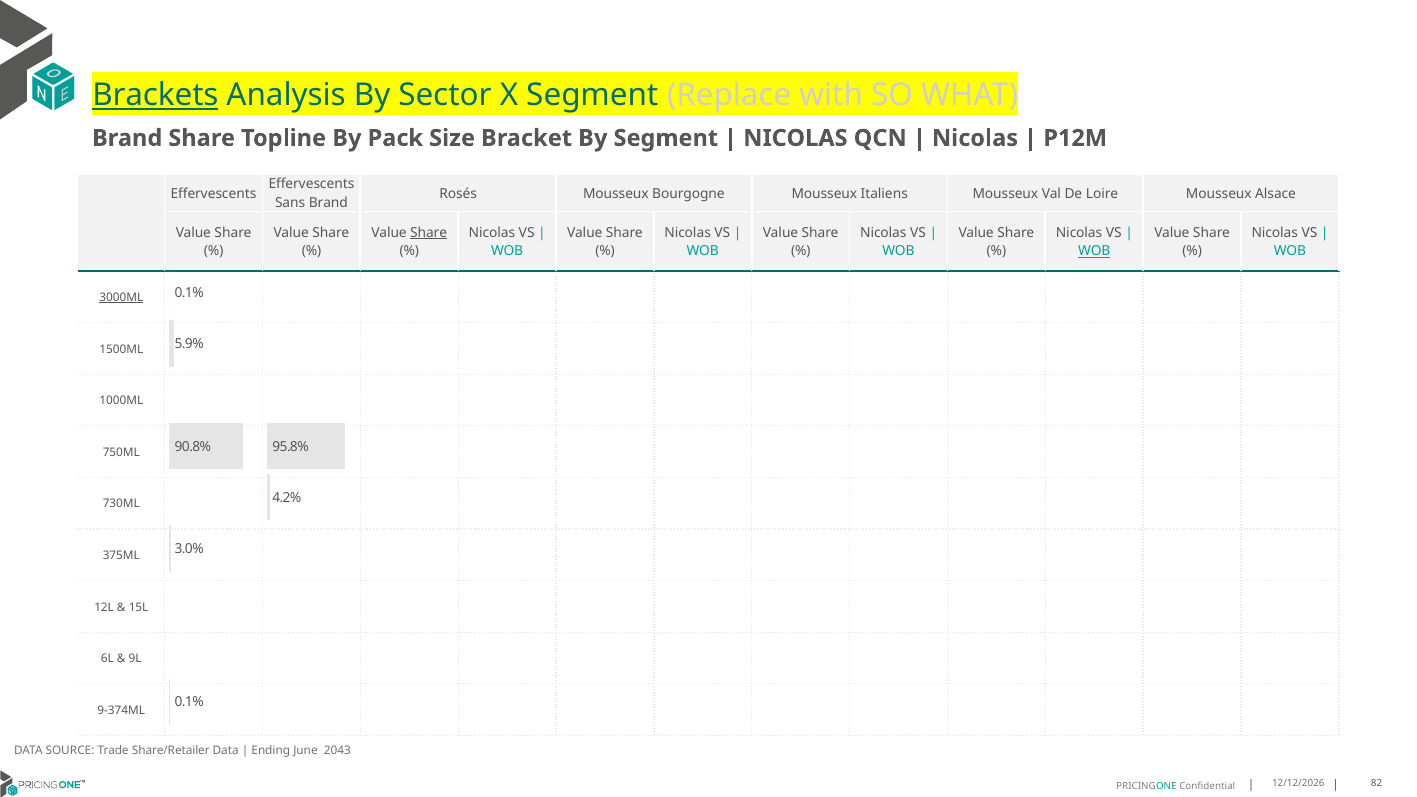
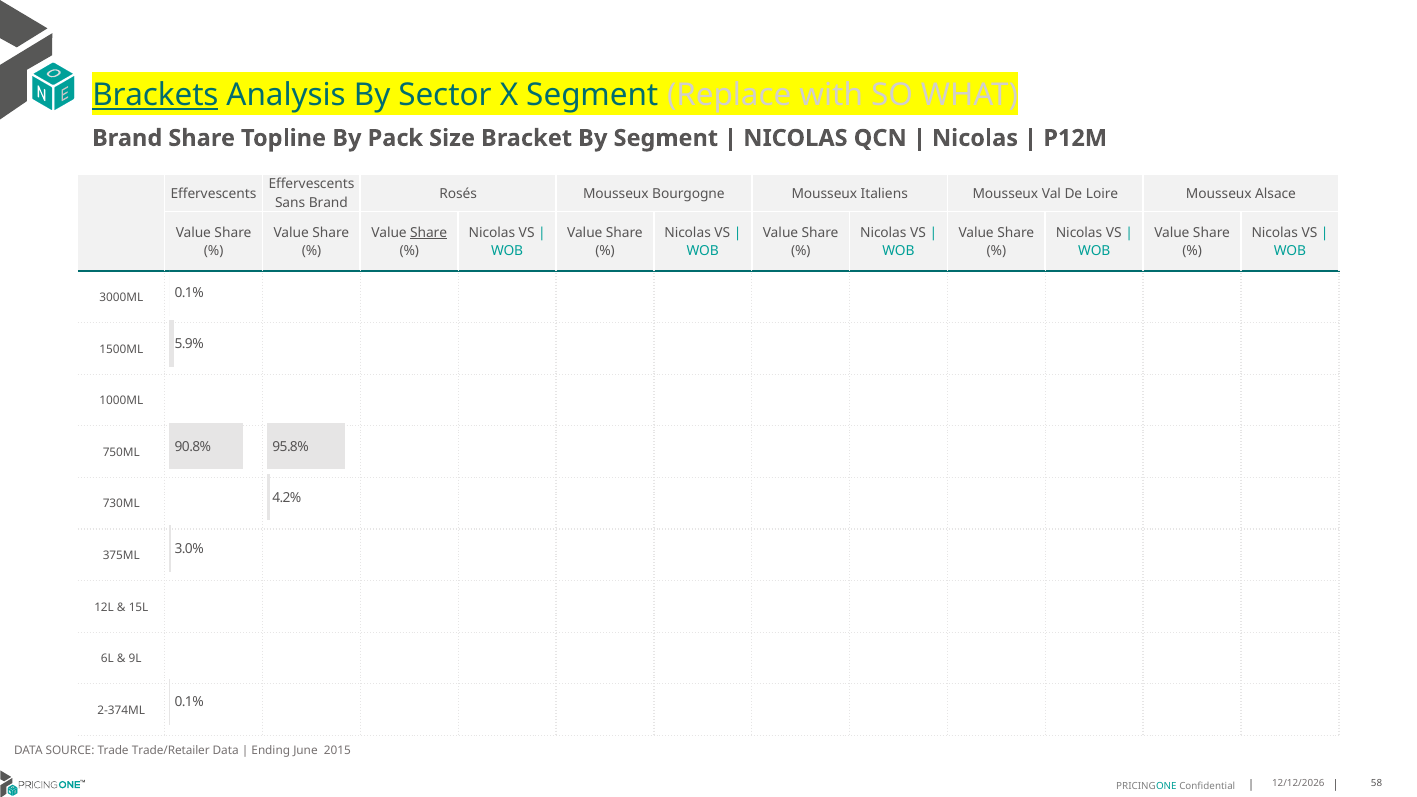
WOB at (1094, 251) underline: present -> none
3000ML underline: present -> none
9-374ML: 9-374ML -> 2-374ML
Share/Retailer: Share/Retailer -> Trade/Retailer
2043: 2043 -> 2015
82: 82 -> 58
